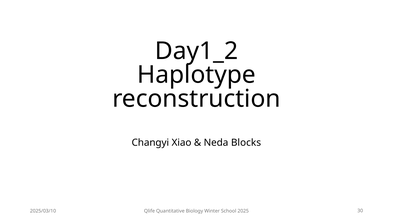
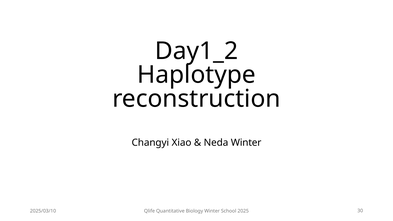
Neda Blocks: Blocks -> Winter
